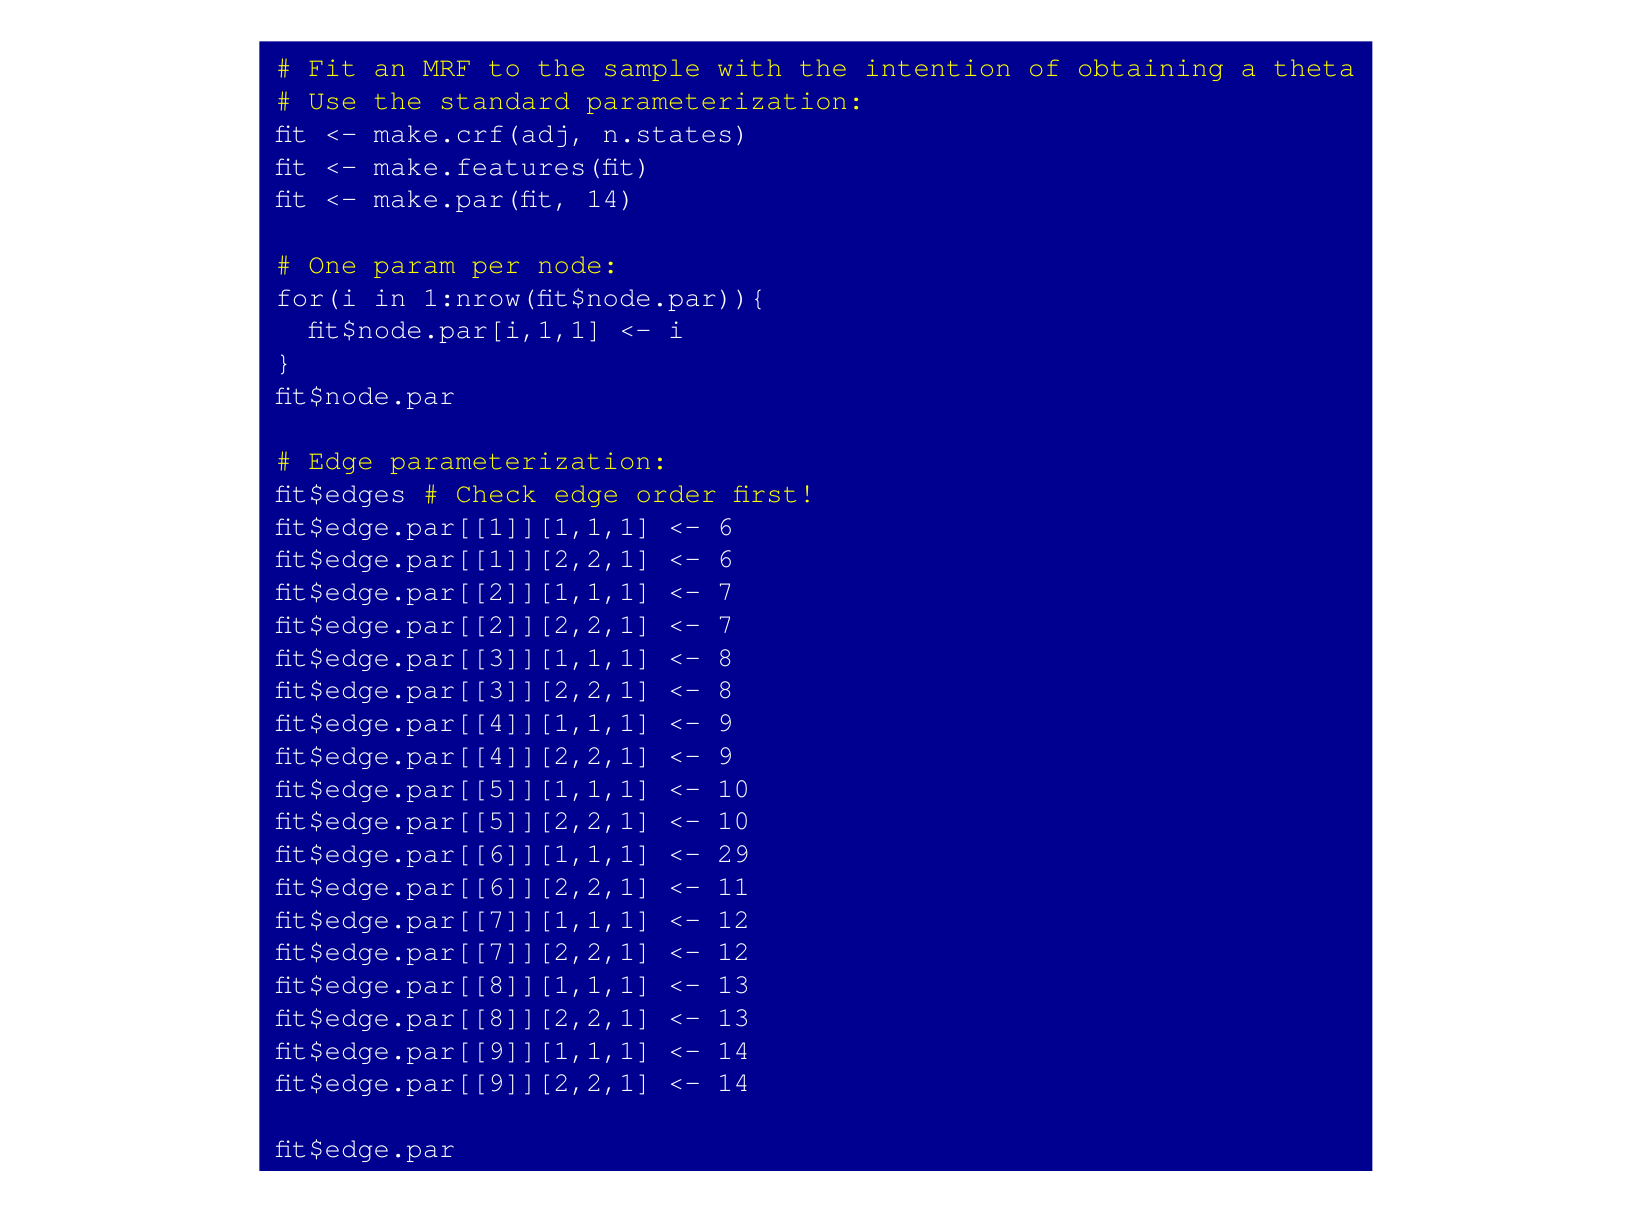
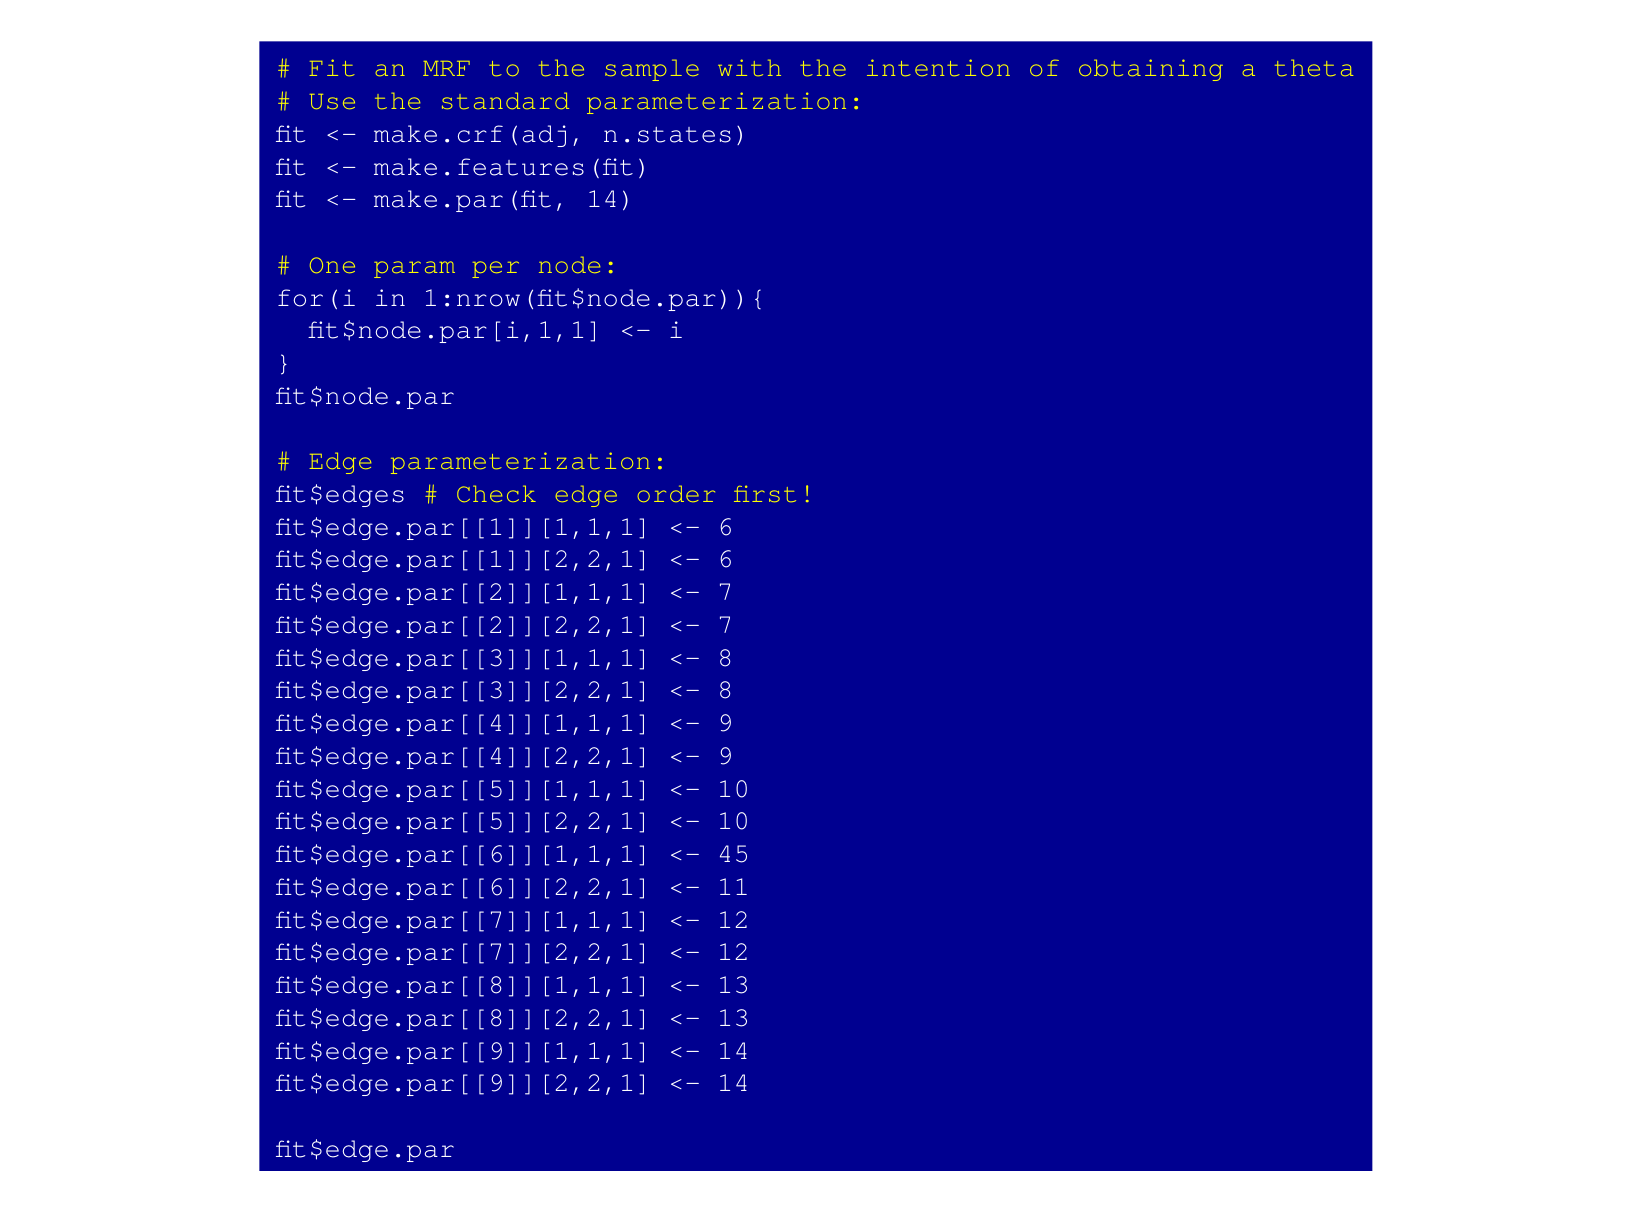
29: 29 -> 45
